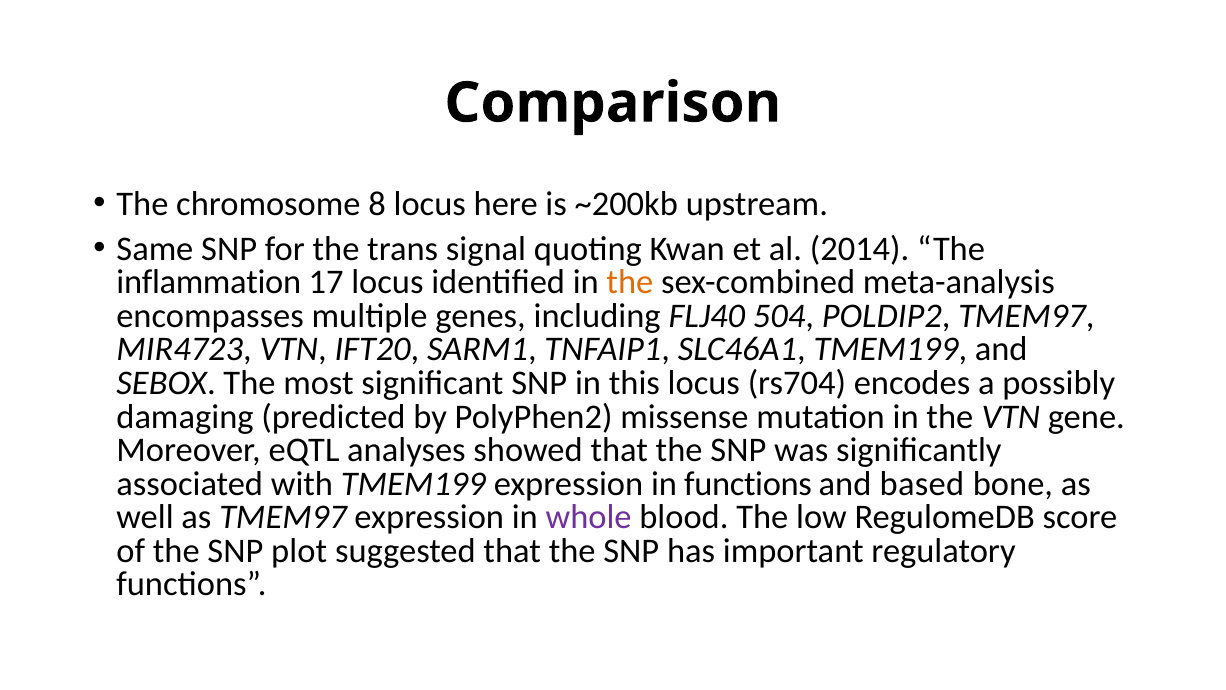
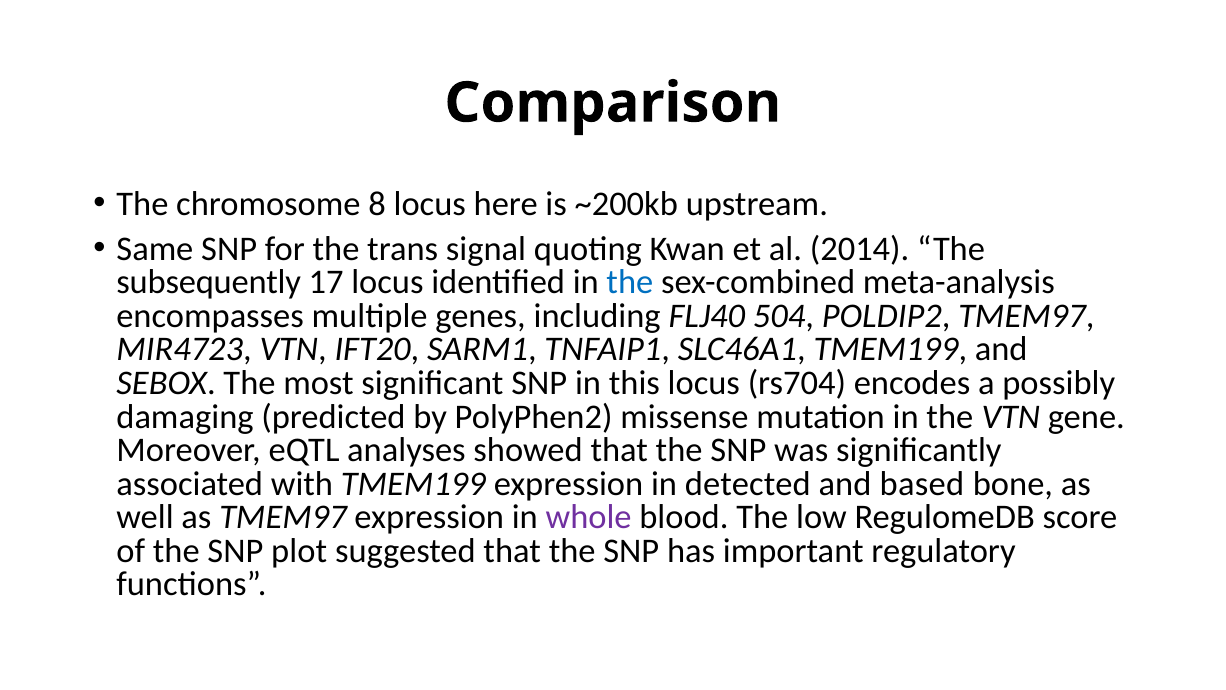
inflammation: inflammation -> subsequently
the at (630, 282) colour: orange -> blue
in functions: functions -> detected
